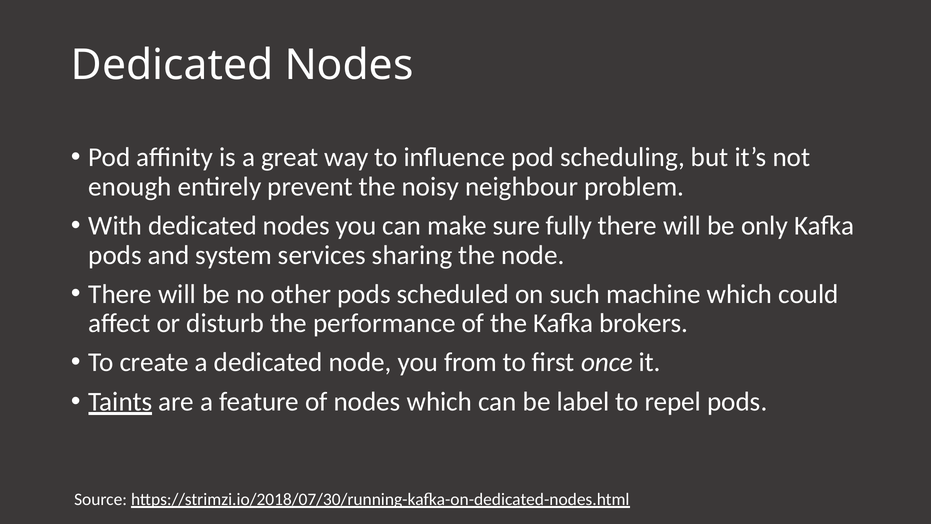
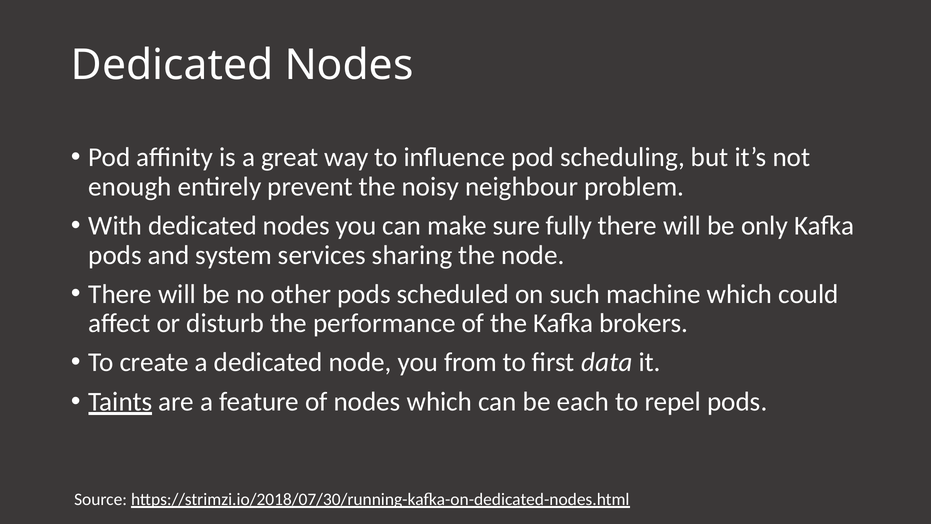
once: once -> data
label: label -> each
